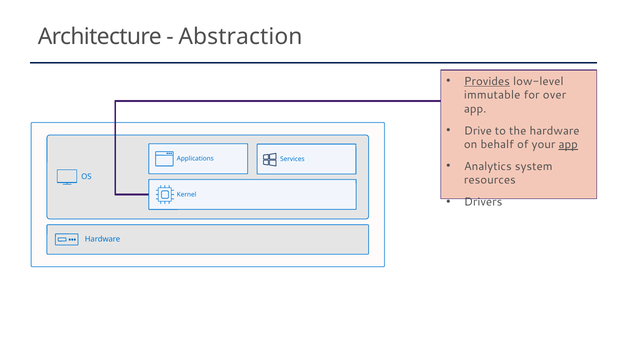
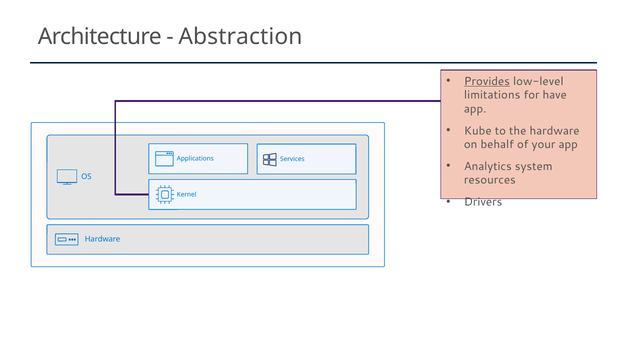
immutable: immutable -> limitations
over: over -> have
Drive: Drive -> Kube
app at (568, 144) underline: present -> none
